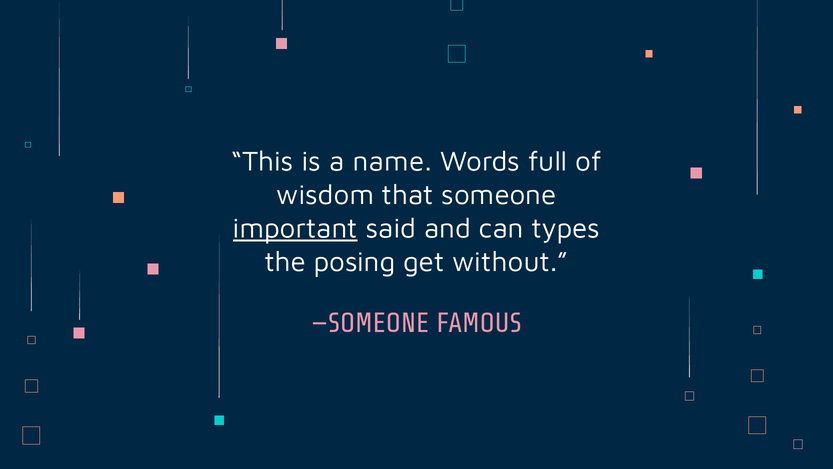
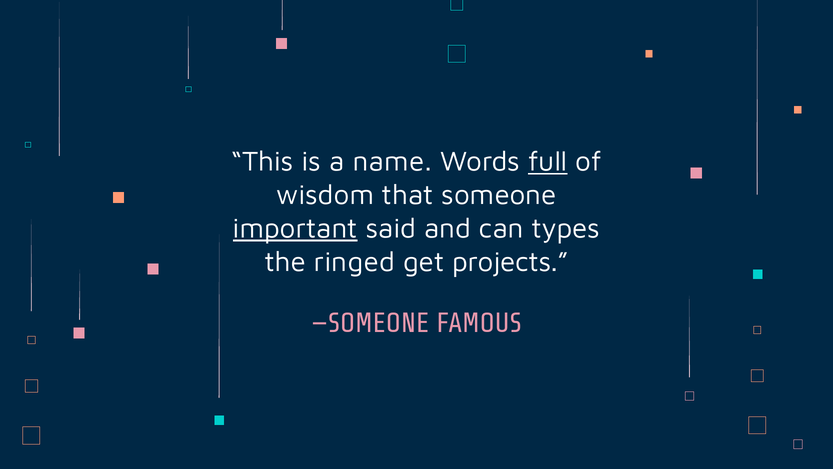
full underline: none -> present
posing: posing -> ringed
without: without -> projects
